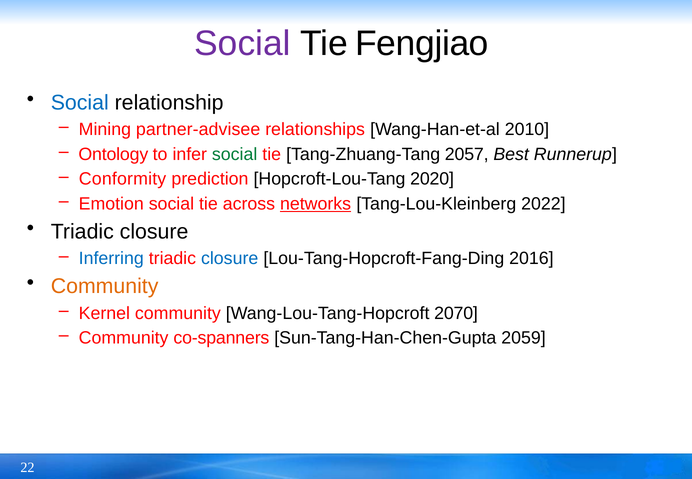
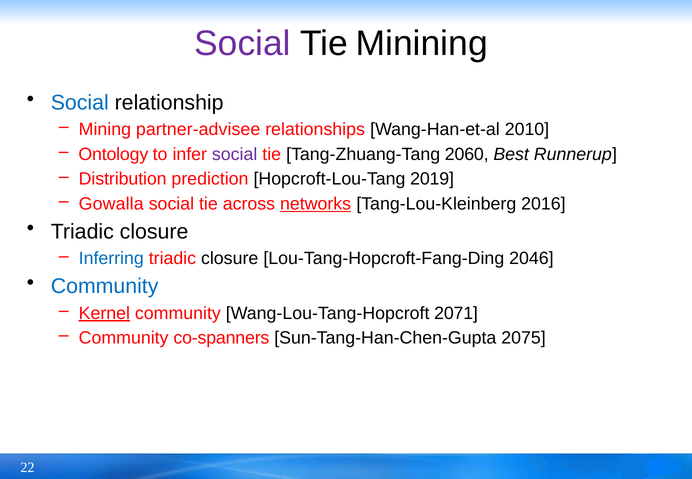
Fengjiao: Fengjiao -> Minining
social at (235, 154) colour: green -> purple
2057: 2057 -> 2060
Conformity: Conformity -> Distribution
2020: 2020 -> 2019
Emotion: Emotion -> Gowalla
2022: 2022 -> 2016
closure at (230, 259) colour: blue -> black
2016: 2016 -> 2046
Community at (105, 286) colour: orange -> blue
Kernel underline: none -> present
2070: 2070 -> 2071
2059: 2059 -> 2075
